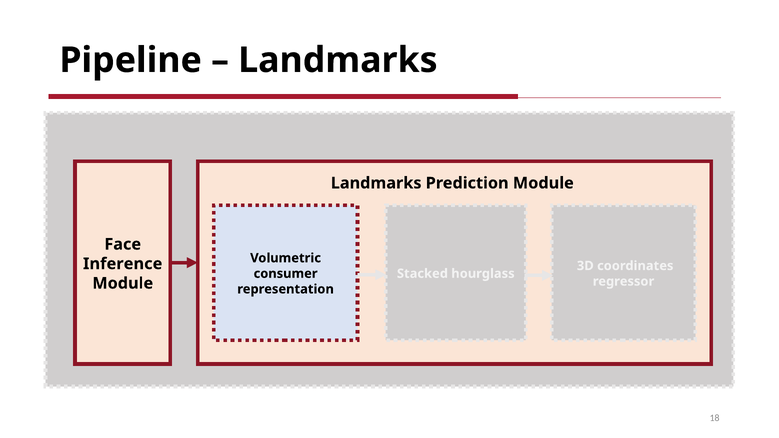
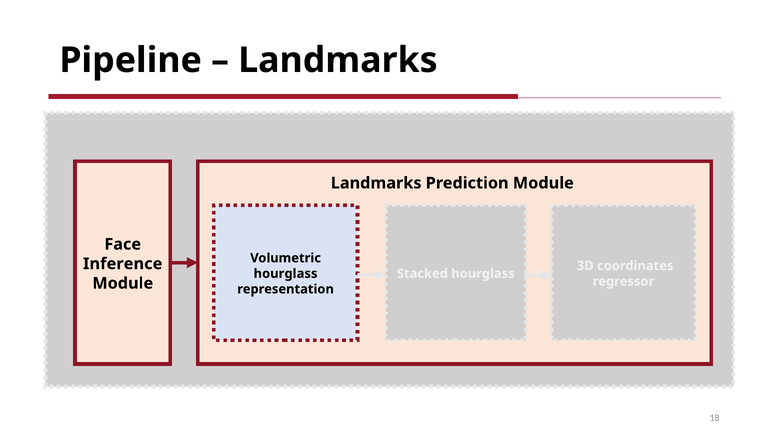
consumer at (286, 274): consumer -> hourglass
